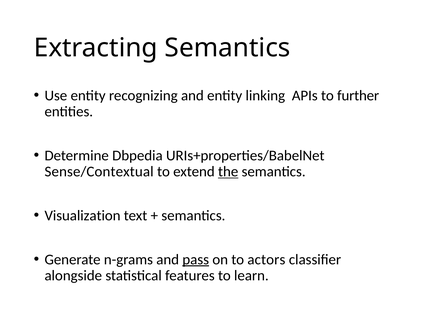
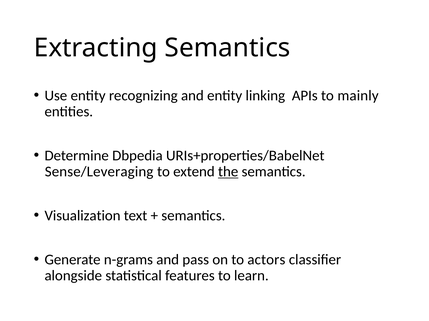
further: further -> mainly
Sense/Contextual: Sense/Contextual -> Sense/Leveraging
pass underline: present -> none
